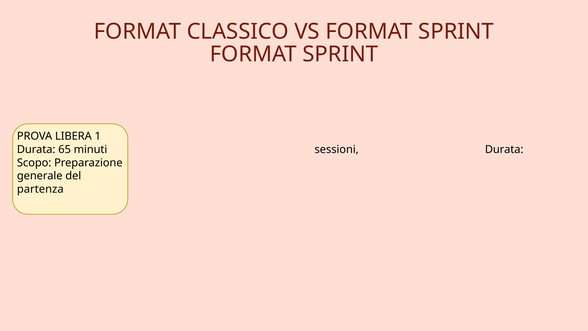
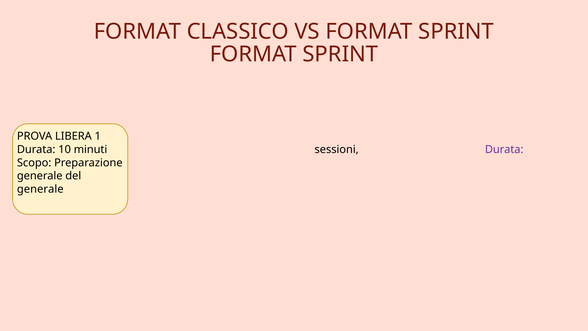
Durata 65: 65 -> 10
Durata at (504, 149) colour: black -> purple
partenza at (40, 189): partenza -> generale
